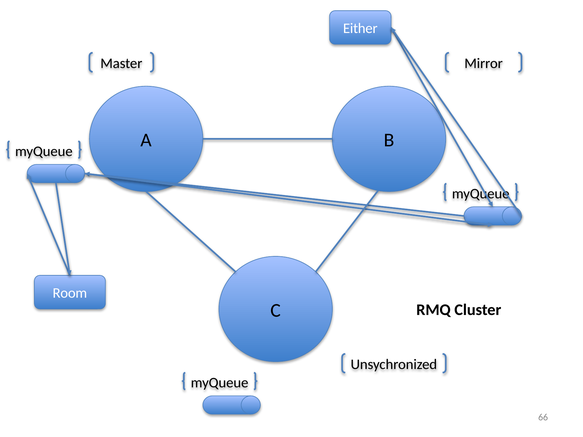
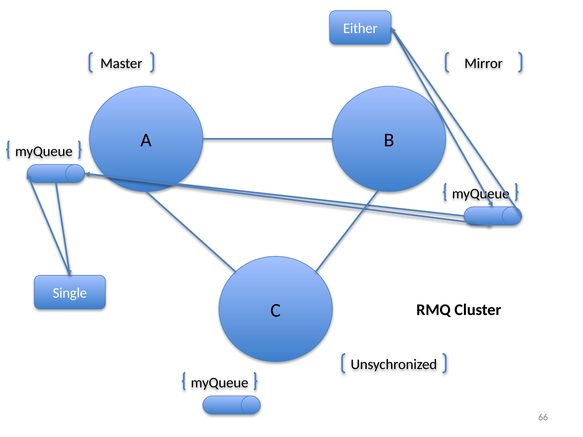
Room: Room -> Single
